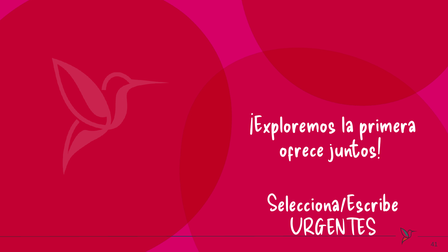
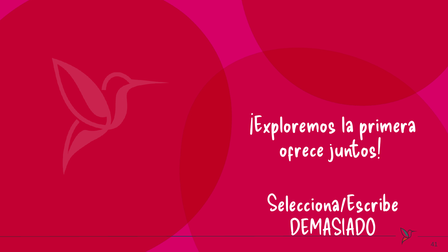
URGENTES: URGENTES -> DEMASIADO
